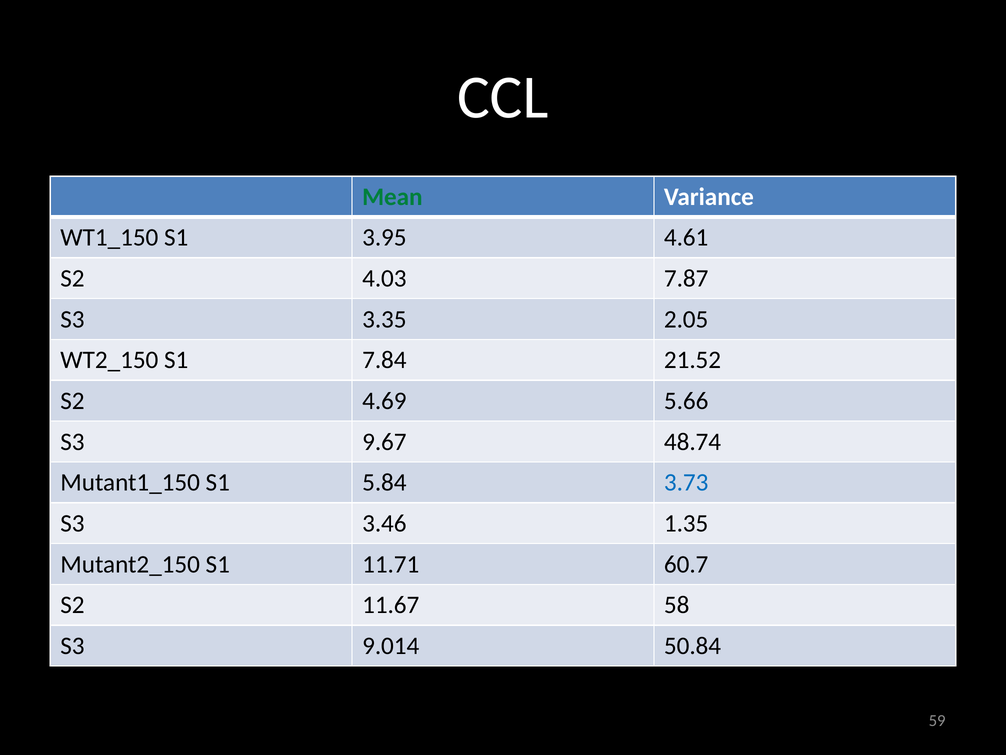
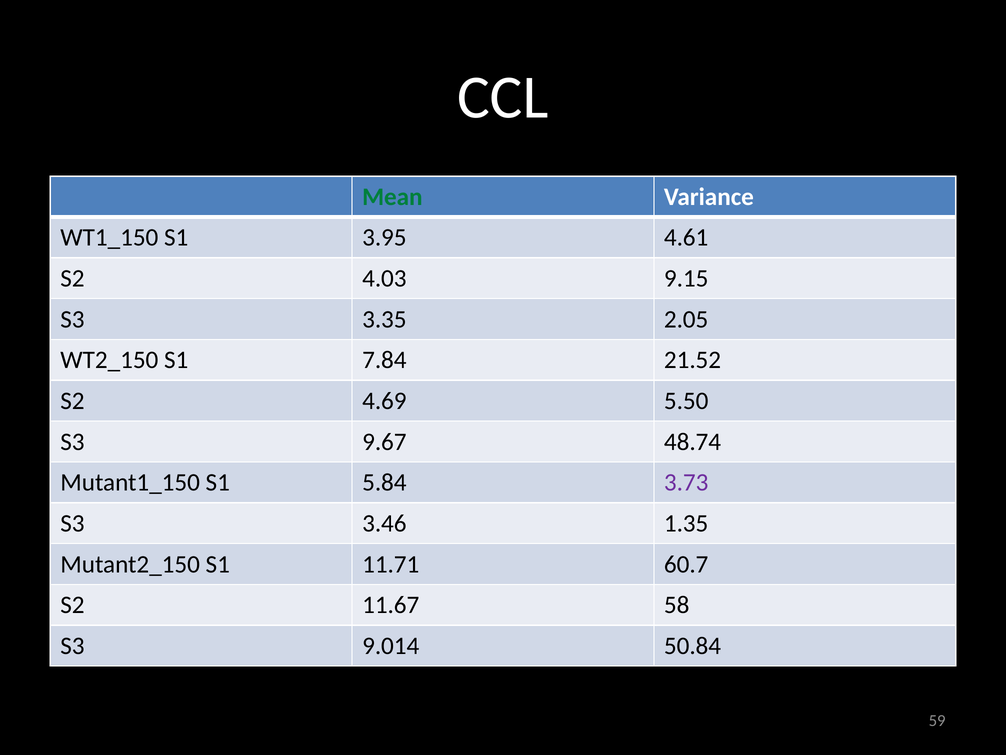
7.87: 7.87 -> 9.15
5.66: 5.66 -> 5.50
3.73 colour: blue -> purple
